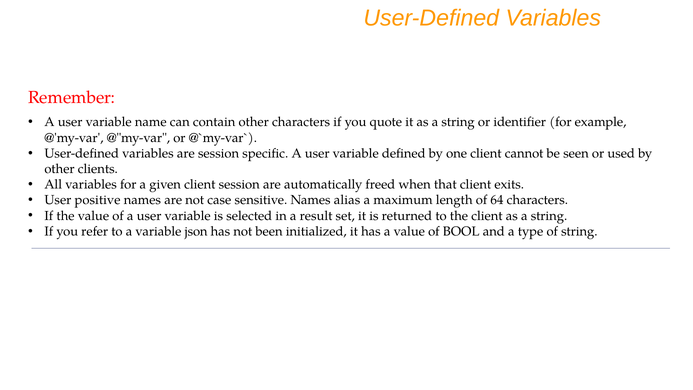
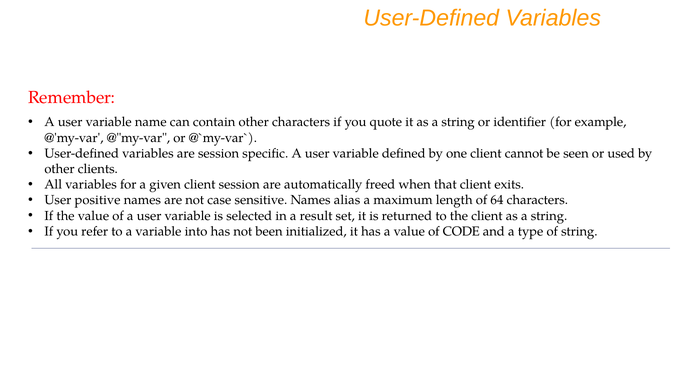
json: json -> into
BOOL: BOOL -> CODE
